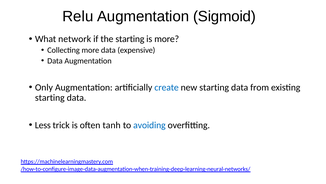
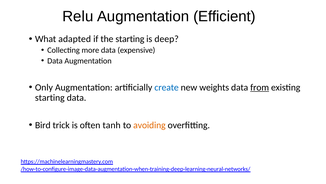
Sigmoid: Sigmoid -> Efficient
network: network -> adapted
is more: more -> deep
new starting: starting -> weights
from underline: none -> present
Less: Less -> Bird
avoiding colour: blue -> orange
